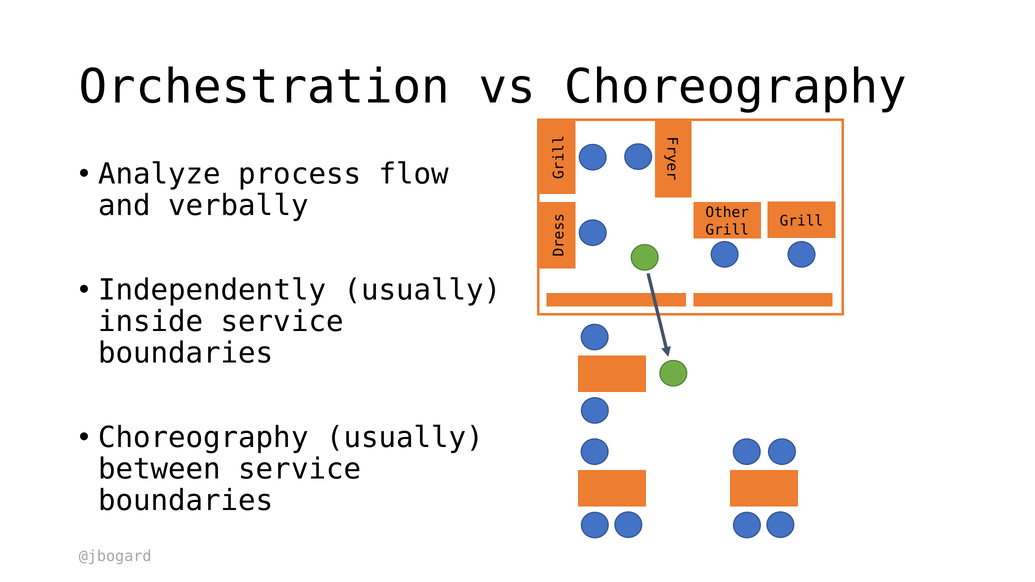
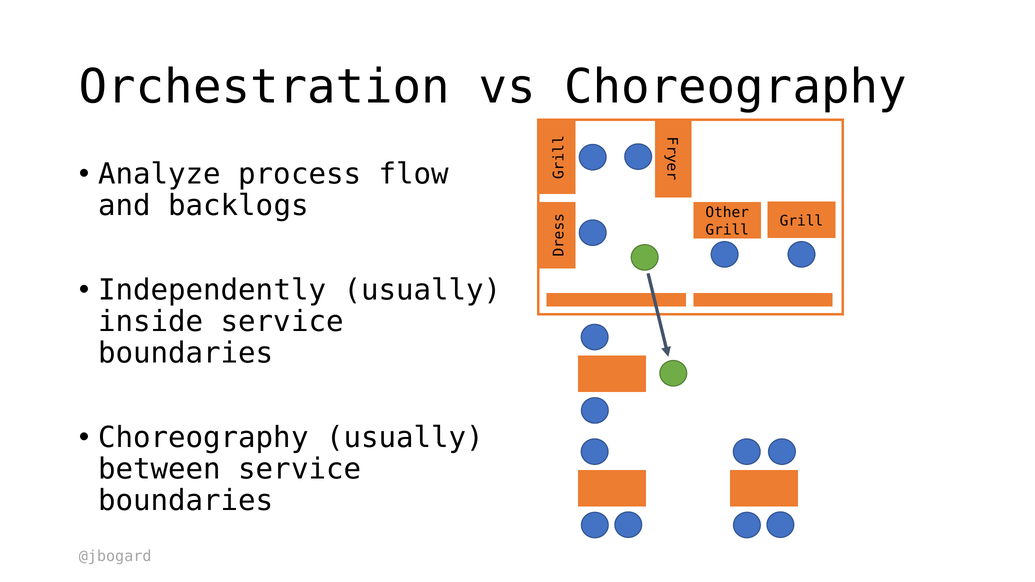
verbally: verbally -> backlogs
